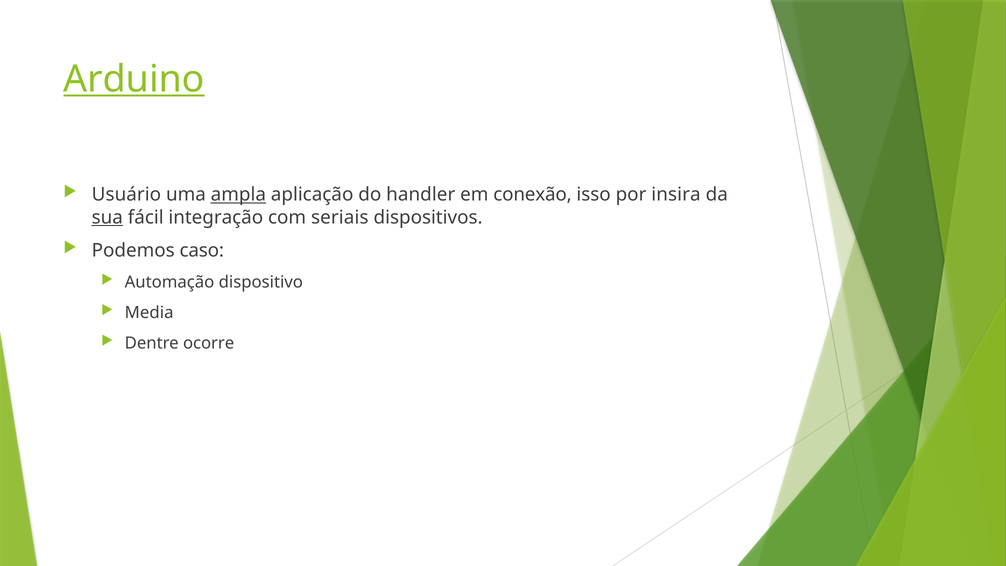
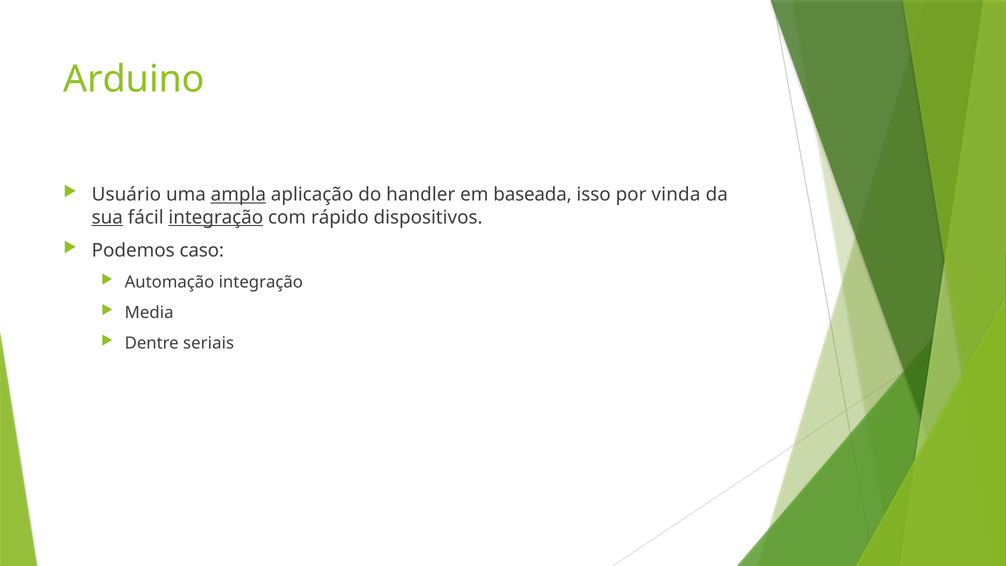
Arduino underline: present -> none
conexão: conexão -> baseada
insira: insira -> vinda
integração at (216, 217) underline: none -> present
seriais: seriais -> rápido
Automação dispositivo: dispositivo -> integração
ocorre: ocorre -> seriais
